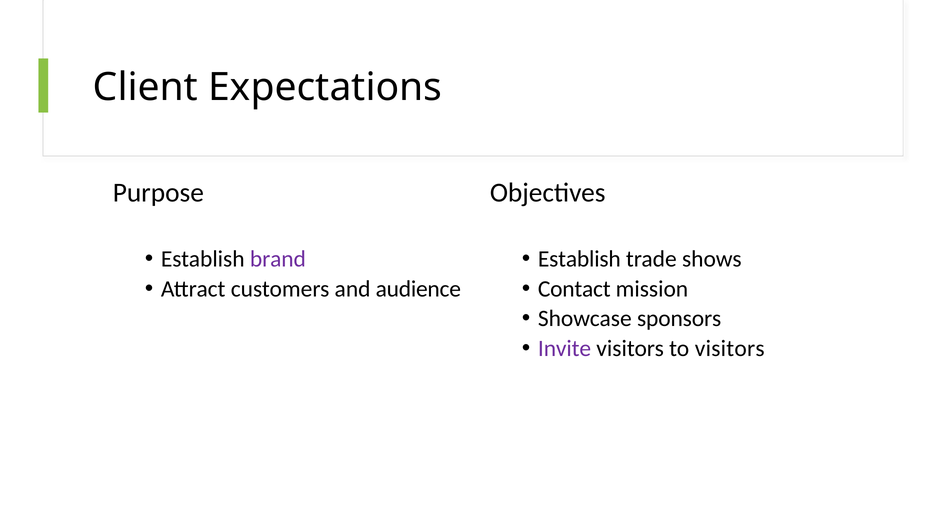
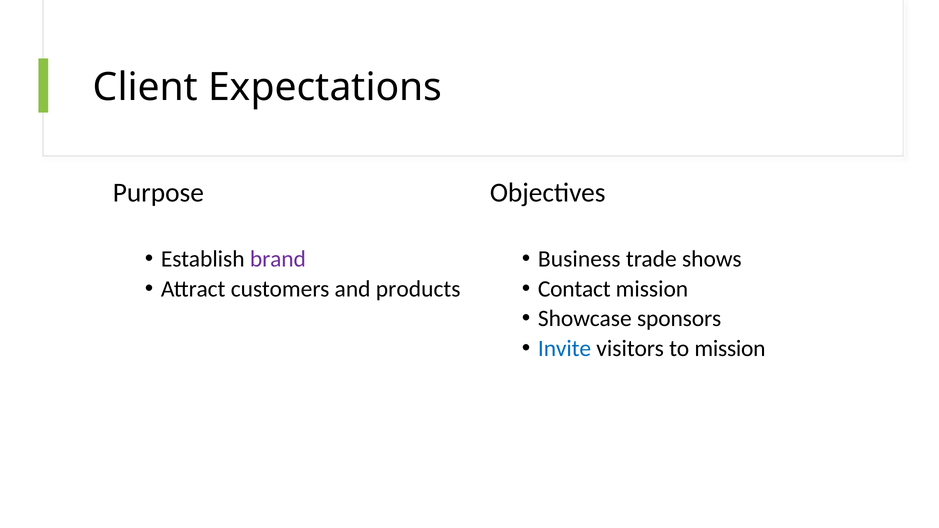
Establish at (579, 259): Establish -> Business
audience: audience -> products
Invite colour: purple -> blue
to visitors: visitors -> mission
